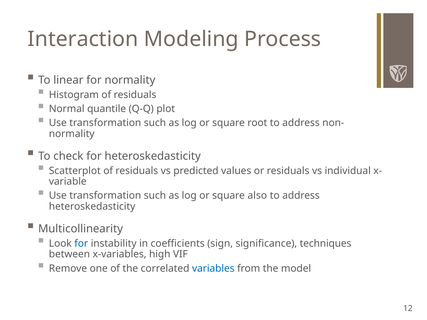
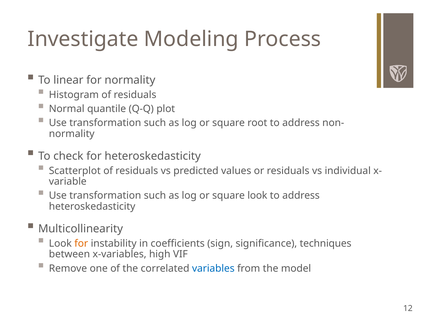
Interaction: Interaction -> Investigate
square also: also -> look
for at (81, 244) colour: blue -> orange
